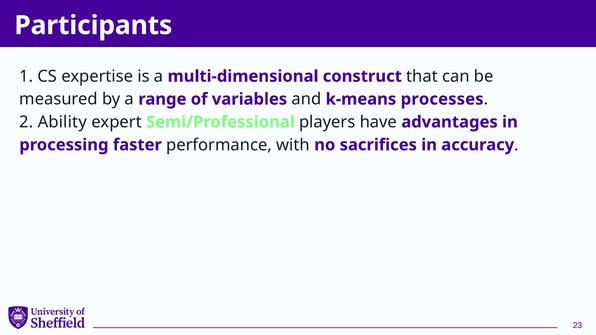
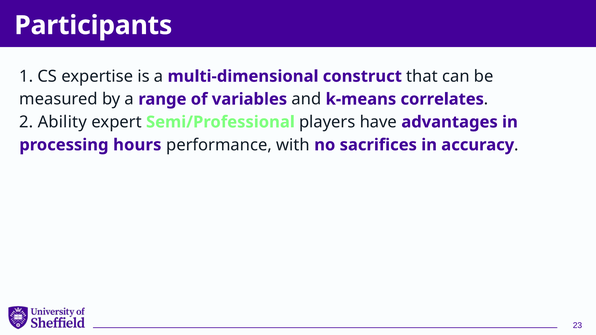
processes: processes -> correlates
faster: faster -> hours
